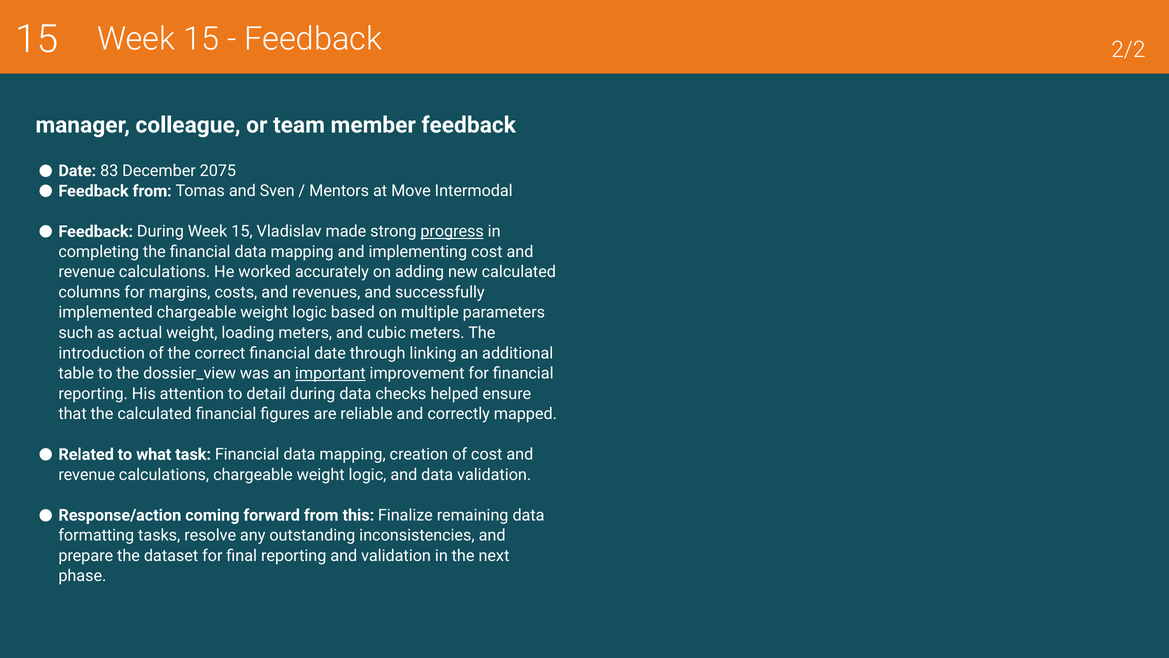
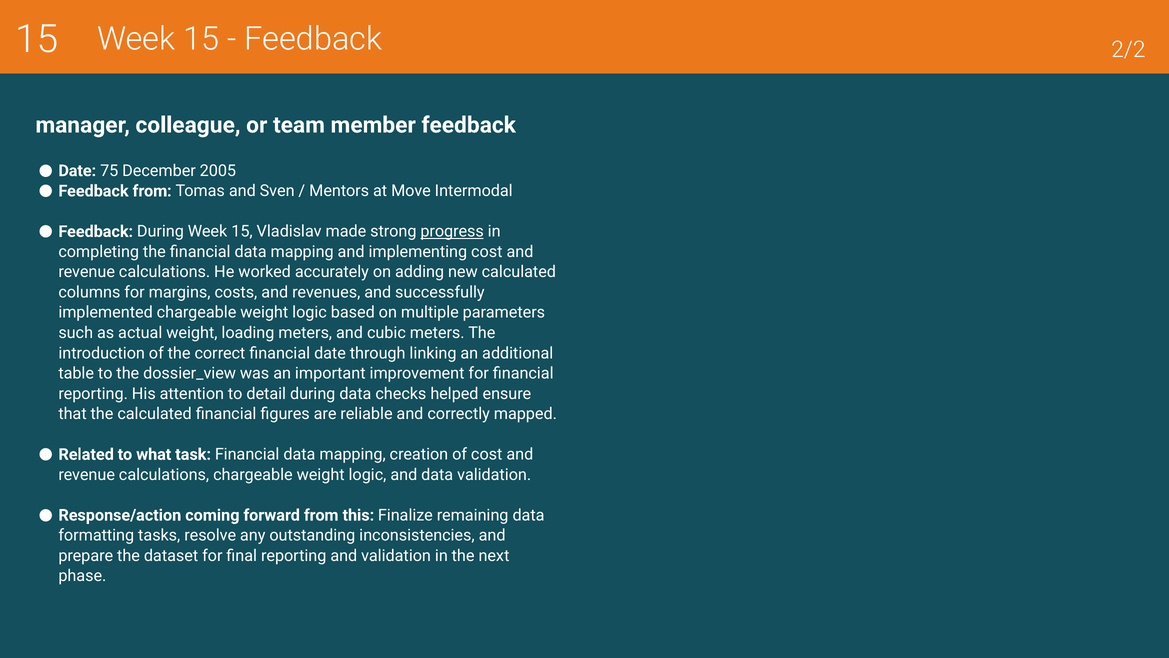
83: 83 -> 75
2075: 2075 -> 2005
important underline: present -> none
